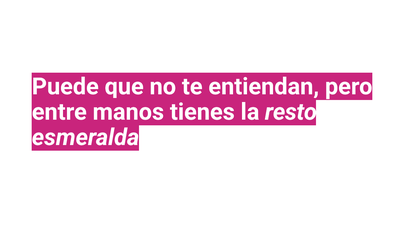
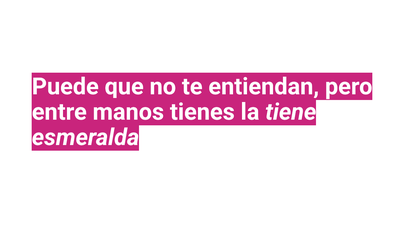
resto: resto -> tiene
